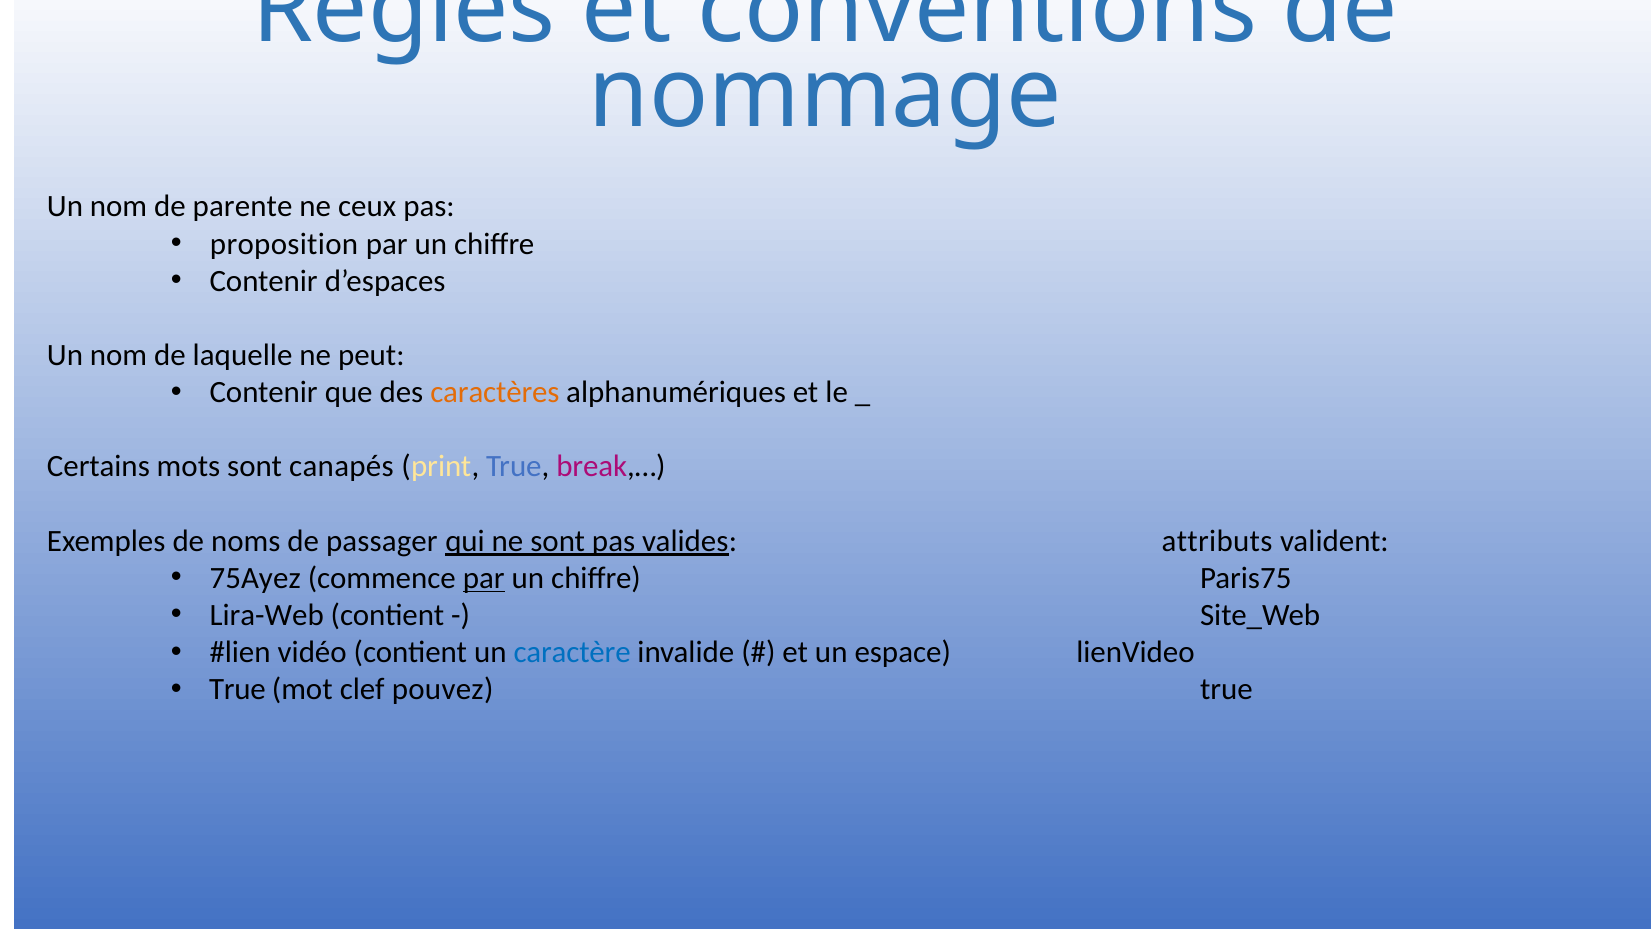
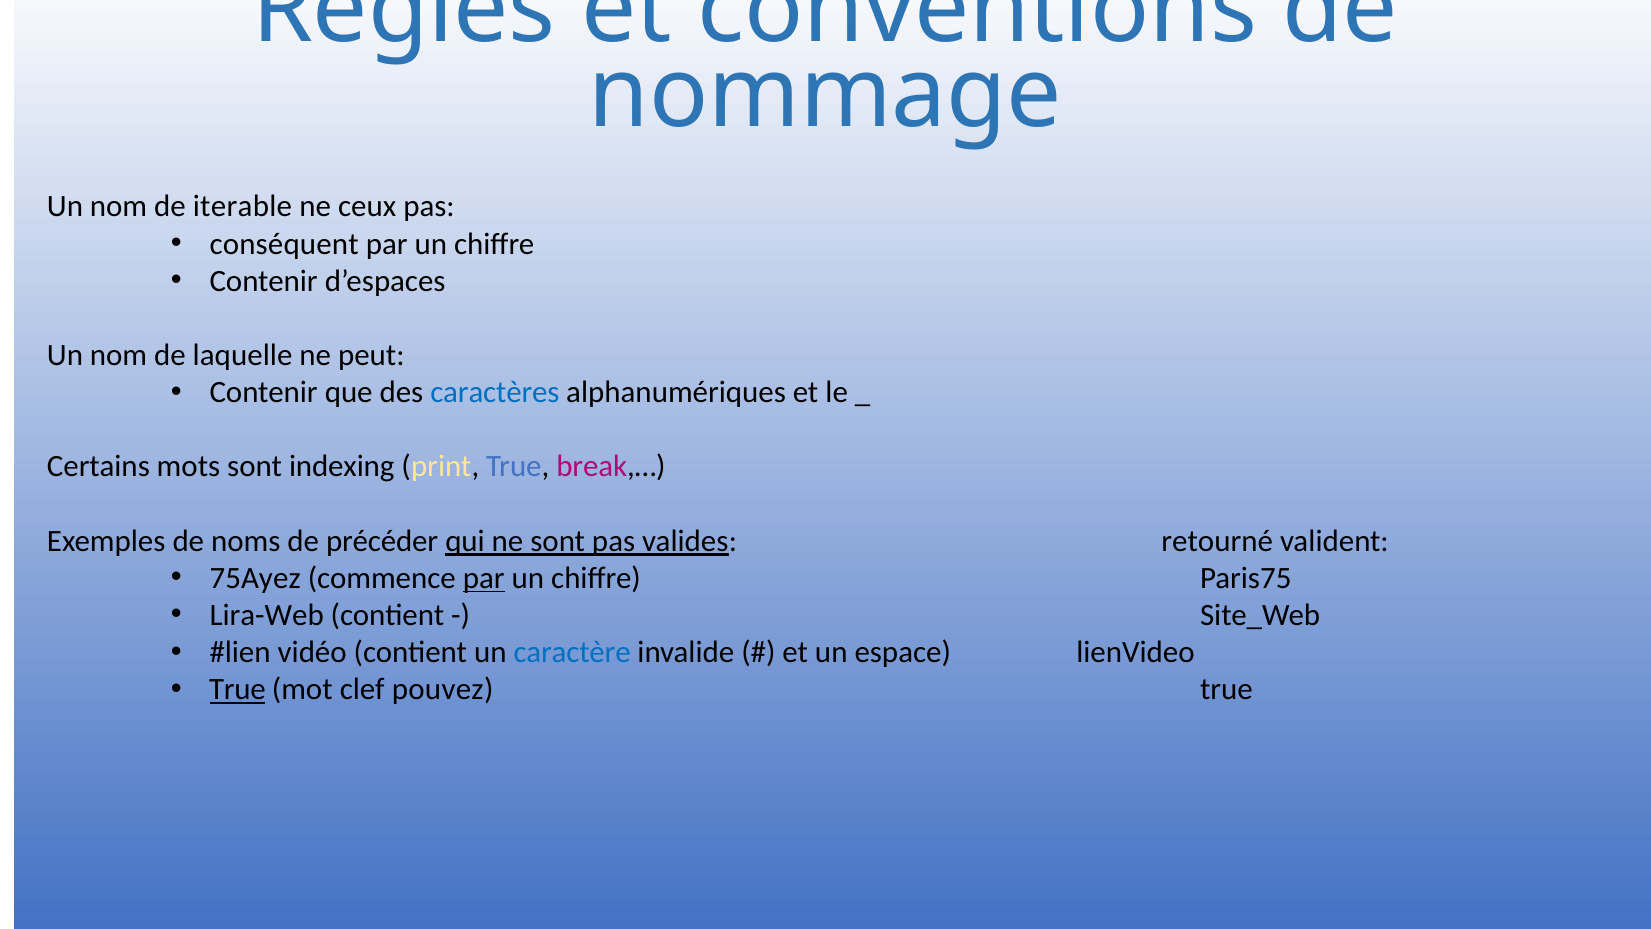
parente: parente -> iterable
proposition: proposition -> conséquent
caractères colour: orange -> blue
canapés: canapés -> indexing
passager: passager -> précéder
attributs: attributs -> retourné
True at (237, 689) underline: none -> present
